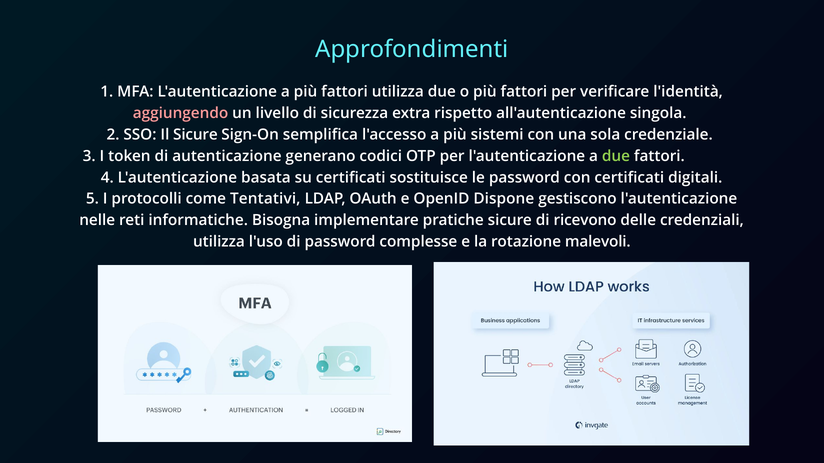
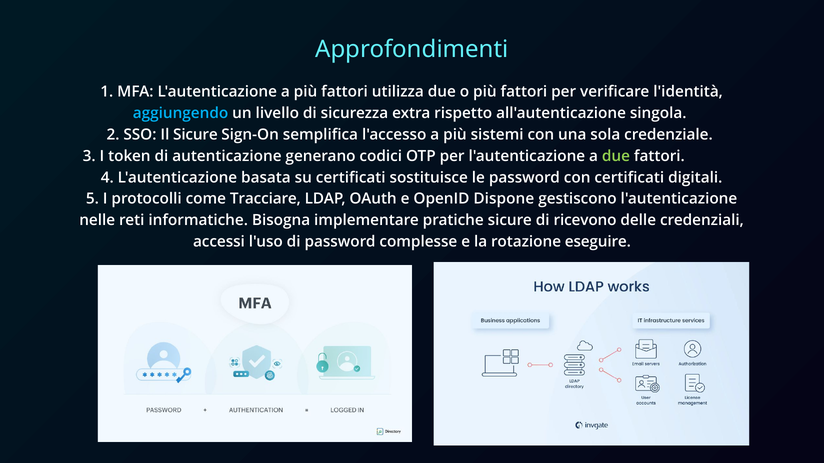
aggiungendo colour: pink -> light blue
Tentativi: Tentativi -> Tracciare
utilizza at (219, 242): utilizza -> accessi
malevoli: malevoli -> eseguire
